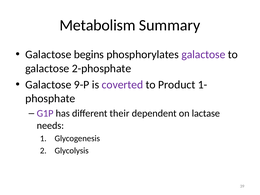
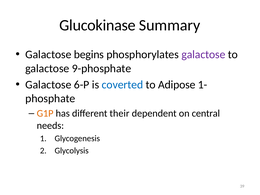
Metabolism: Metabolism -> Glucokinase
2-phosphate: 2-phosphate -> 9-phosphate
9-P: 9-P -> 6-P
coverted colour: purple -> blue
Product: Product -> Adipose
G1P colour: purple -> orange
lactase: lactase -> central
